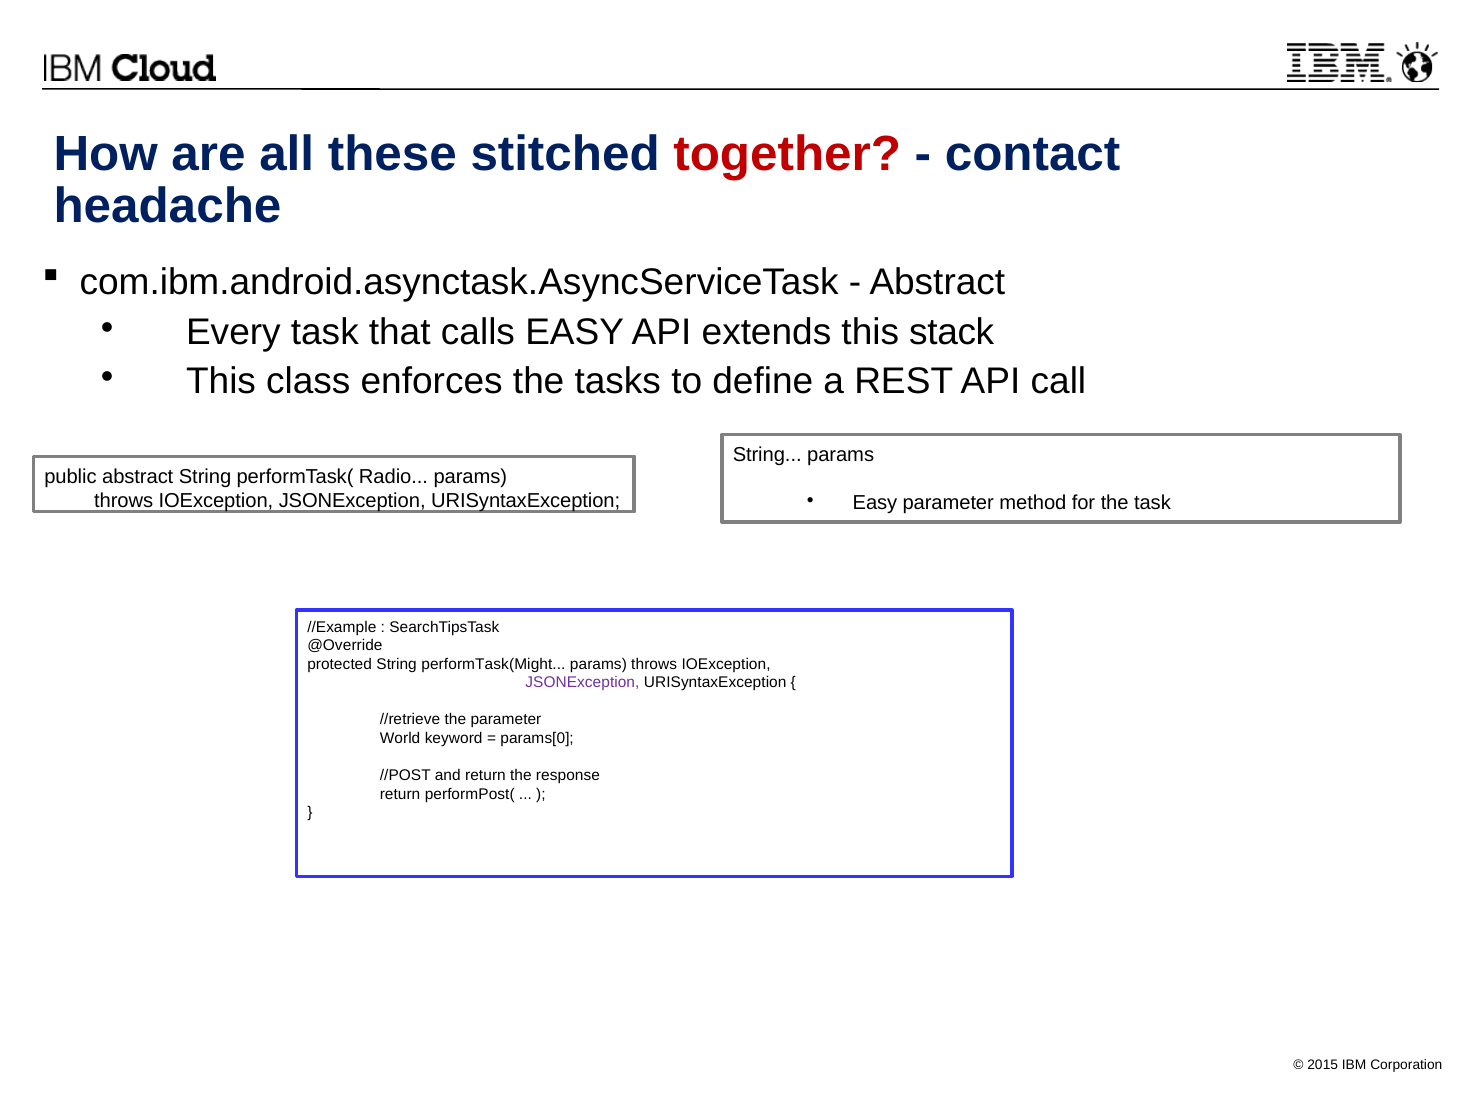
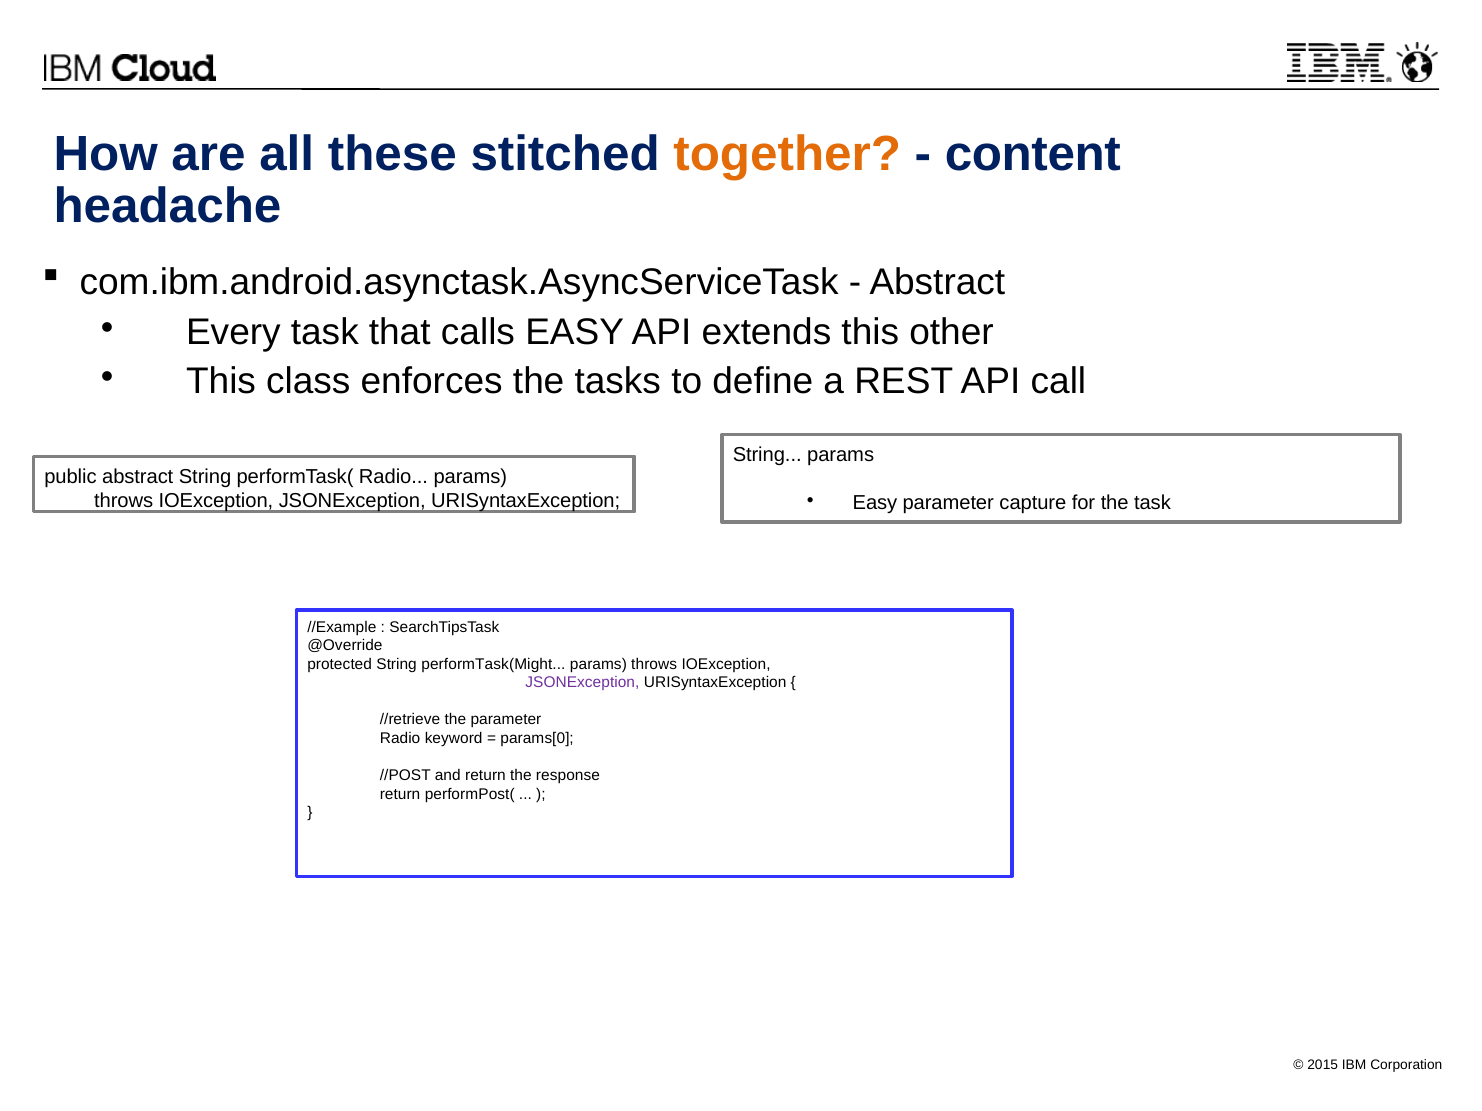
together colour: red -> orange
contact: contact -> content
stack: stack -> other
method: method -> capture
World at (400, 739): World -> Radio
